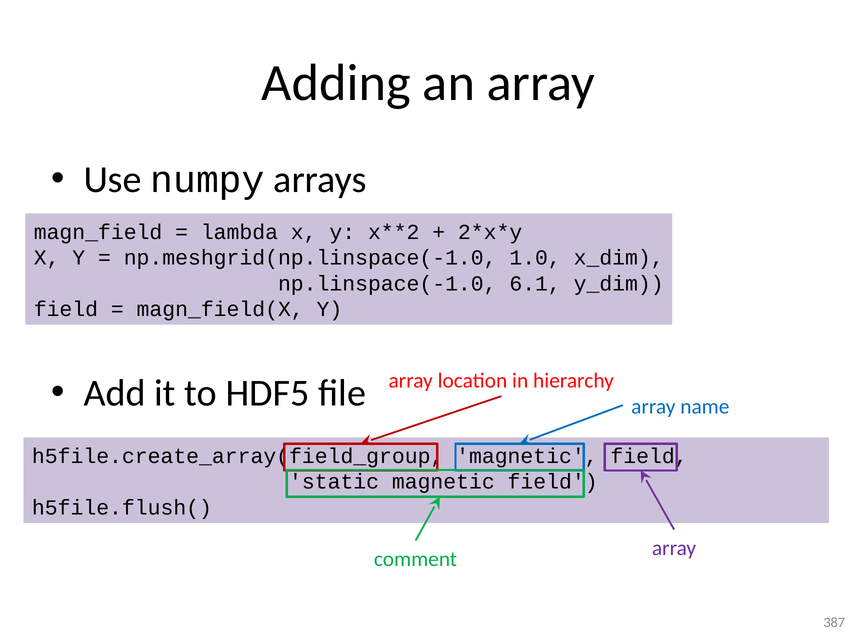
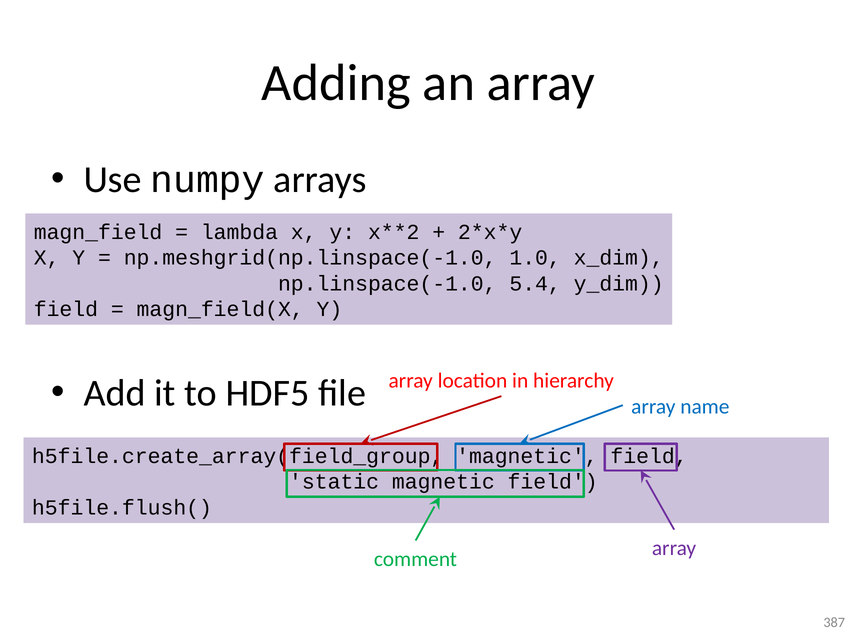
6.1: 6.1 -> 5.4
